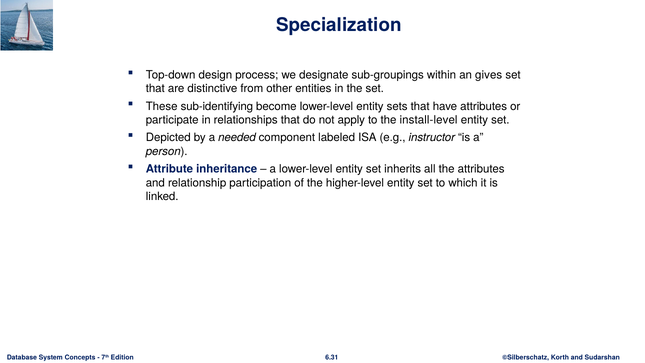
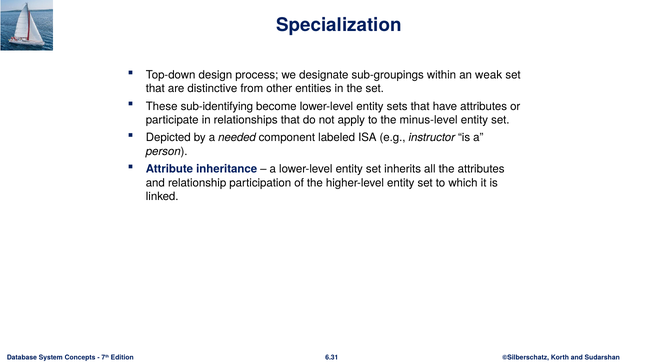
gives: gives -> weak
install-level: install-level -> minus-level
